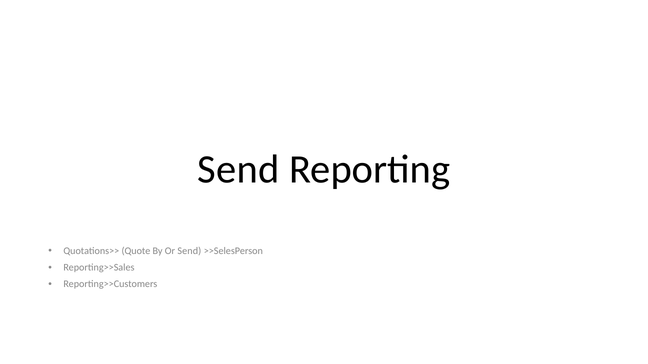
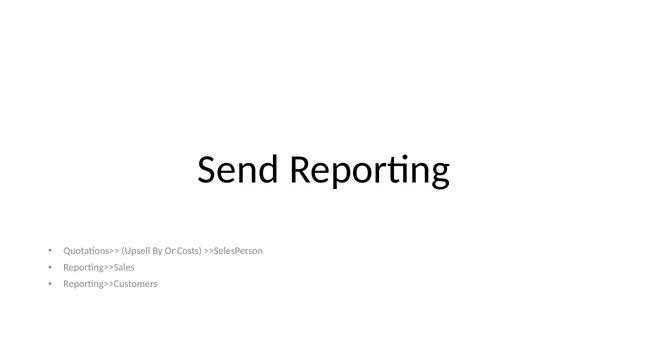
Quote: Quote -> Upsell
Or Send: Send -> Costs
